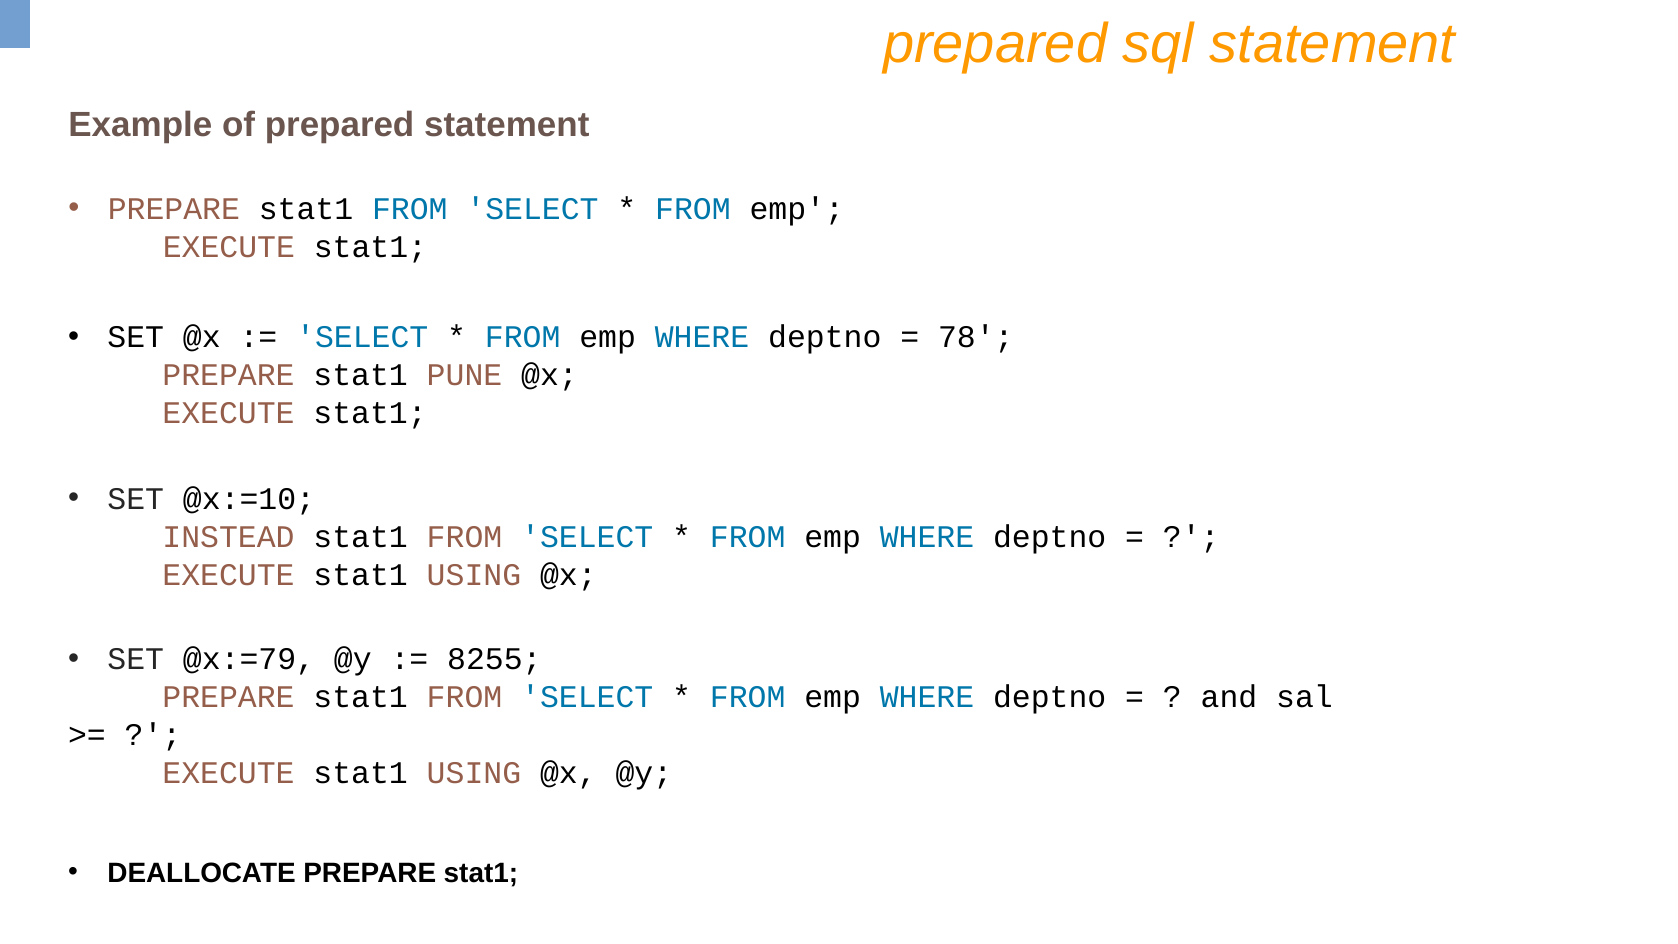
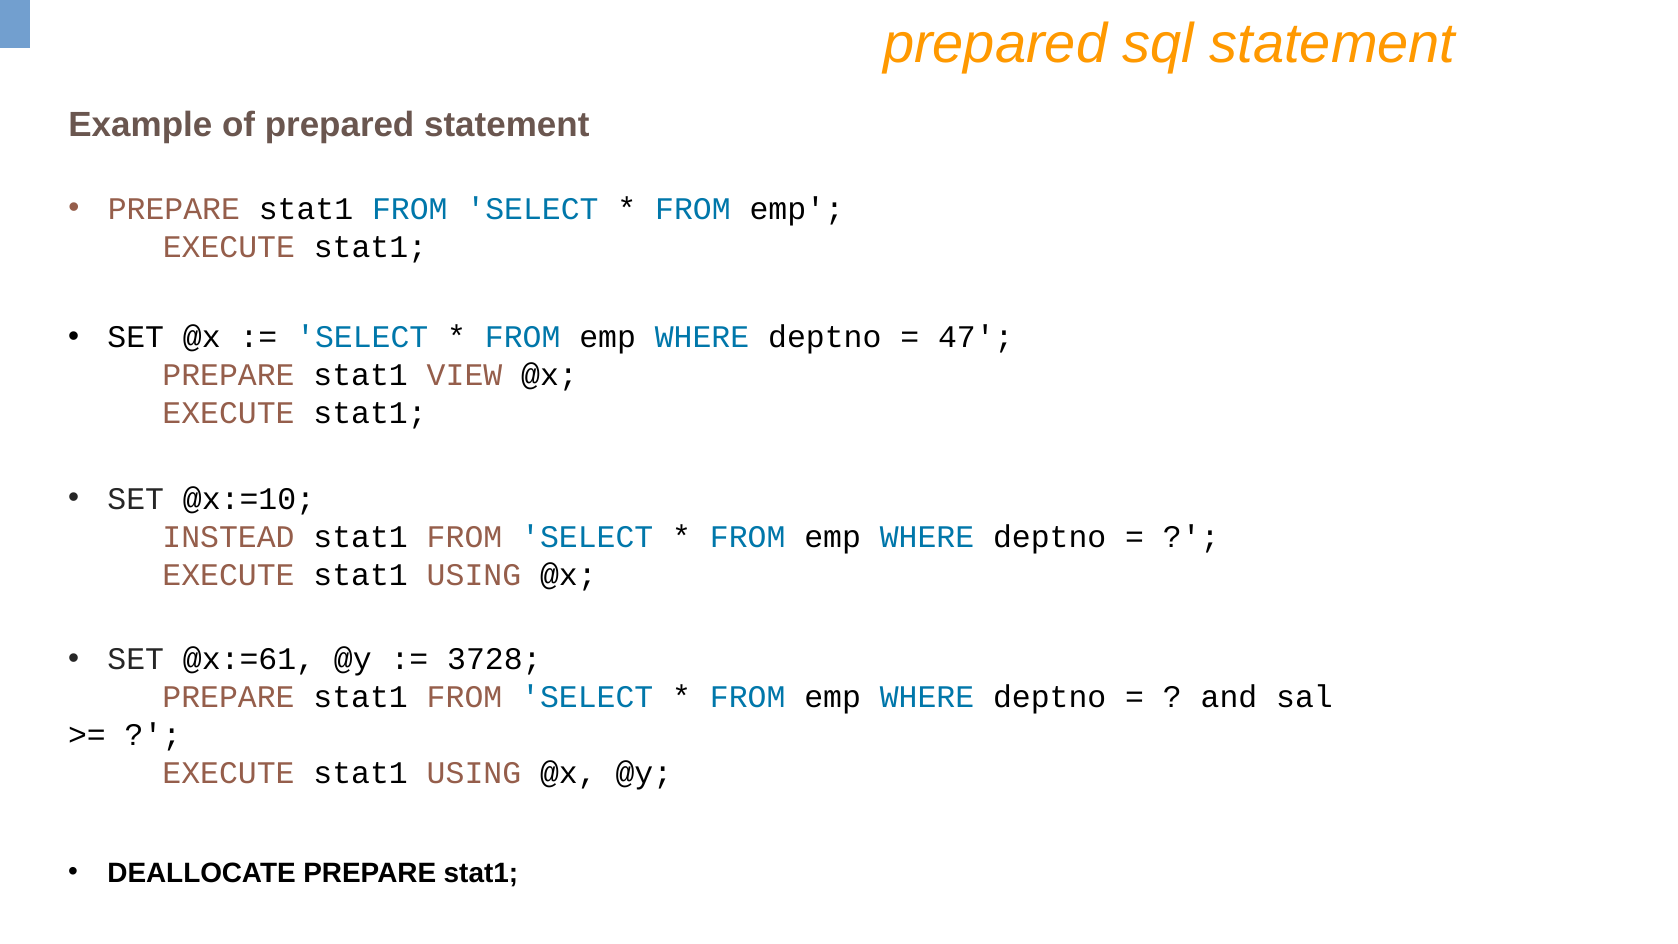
78: 78 -> 47
PUNE: PUNE -> VIEW
@x:=79: @x:=79 -> @x:=61
8255: 8255 -> 3728
